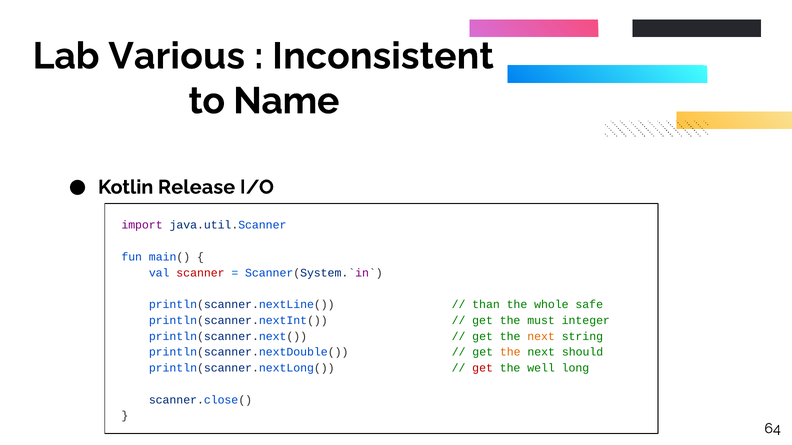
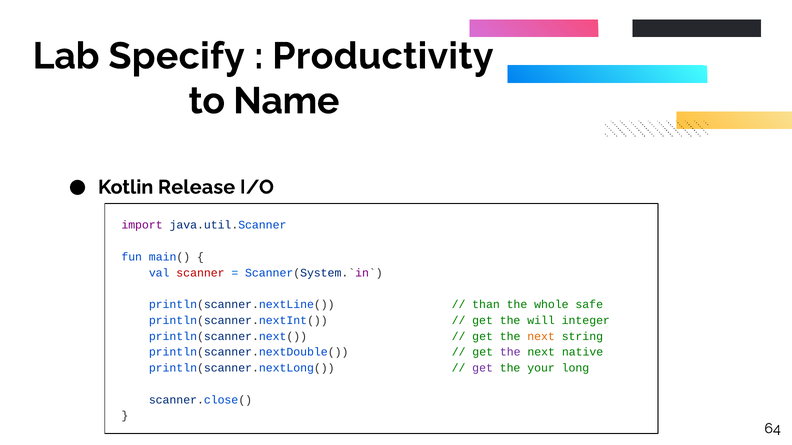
Various: Various -> Specify
Inconsistent: Inconsistent -> Productivity
must: must -> will
the at (510, 353) colour: orange -> purple
should: should -> native
get at (483, 368) colour: red -> purple
well: well -> your
